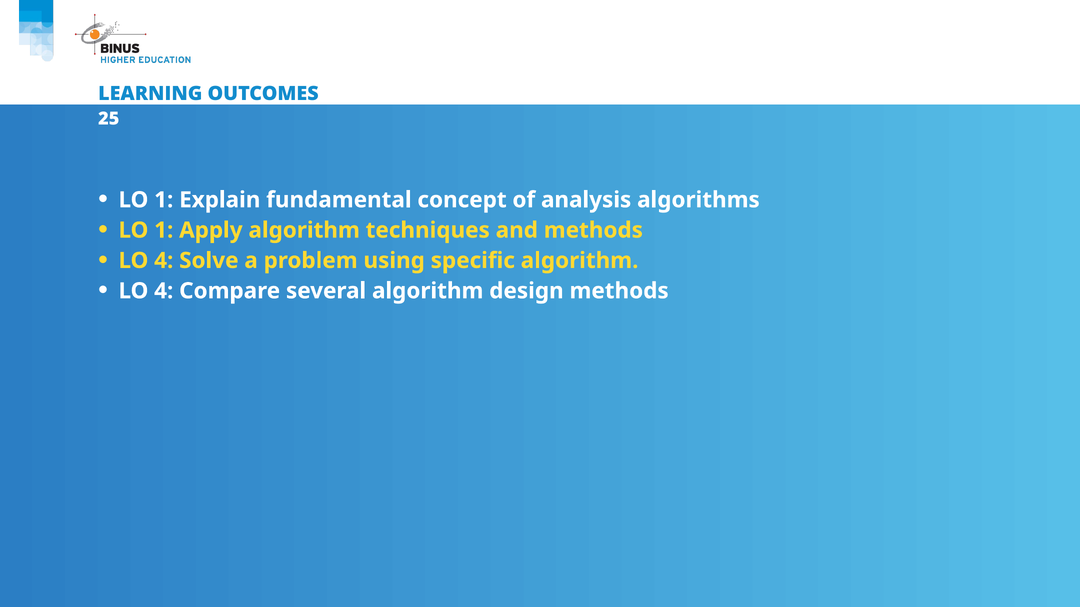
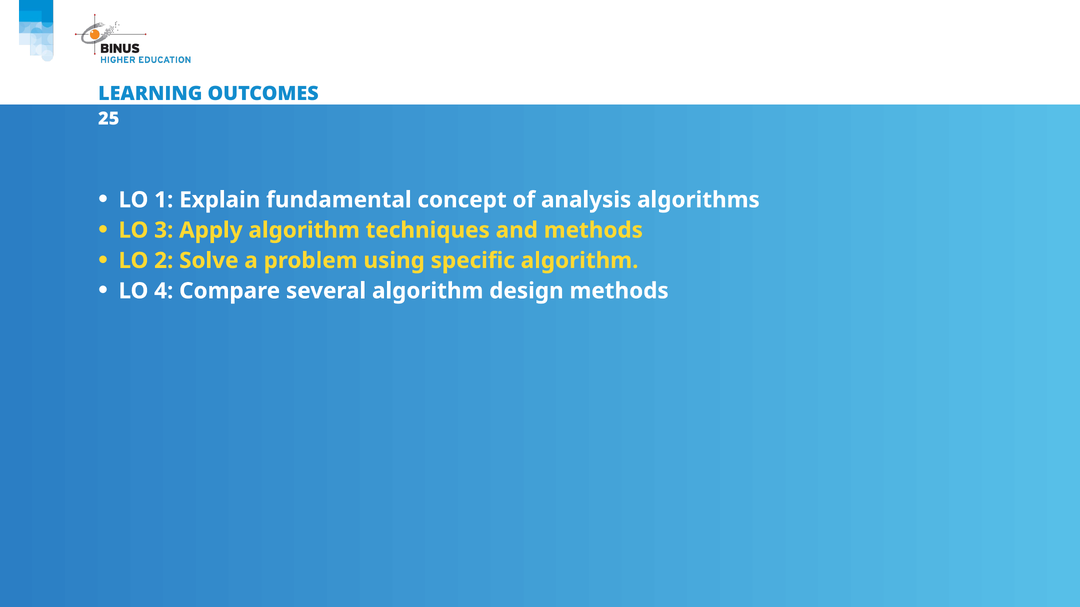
1 at (164, 230): 1 -> 3
4 at (164, 261): 4 -> 2
